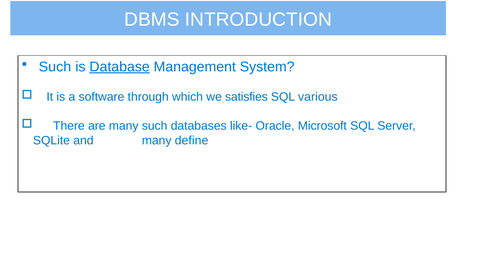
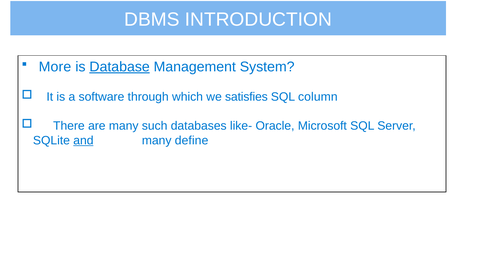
Such at (55, 67): Such -> More
various: various -> column
and underline: none -> present
